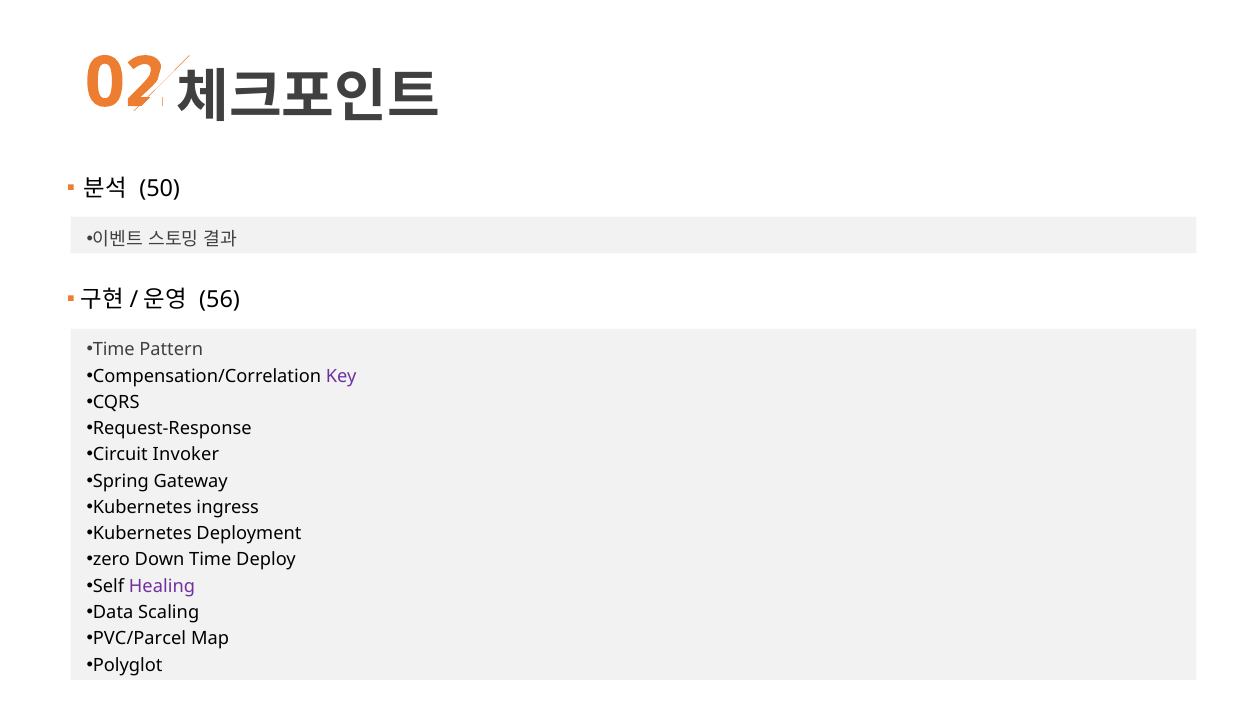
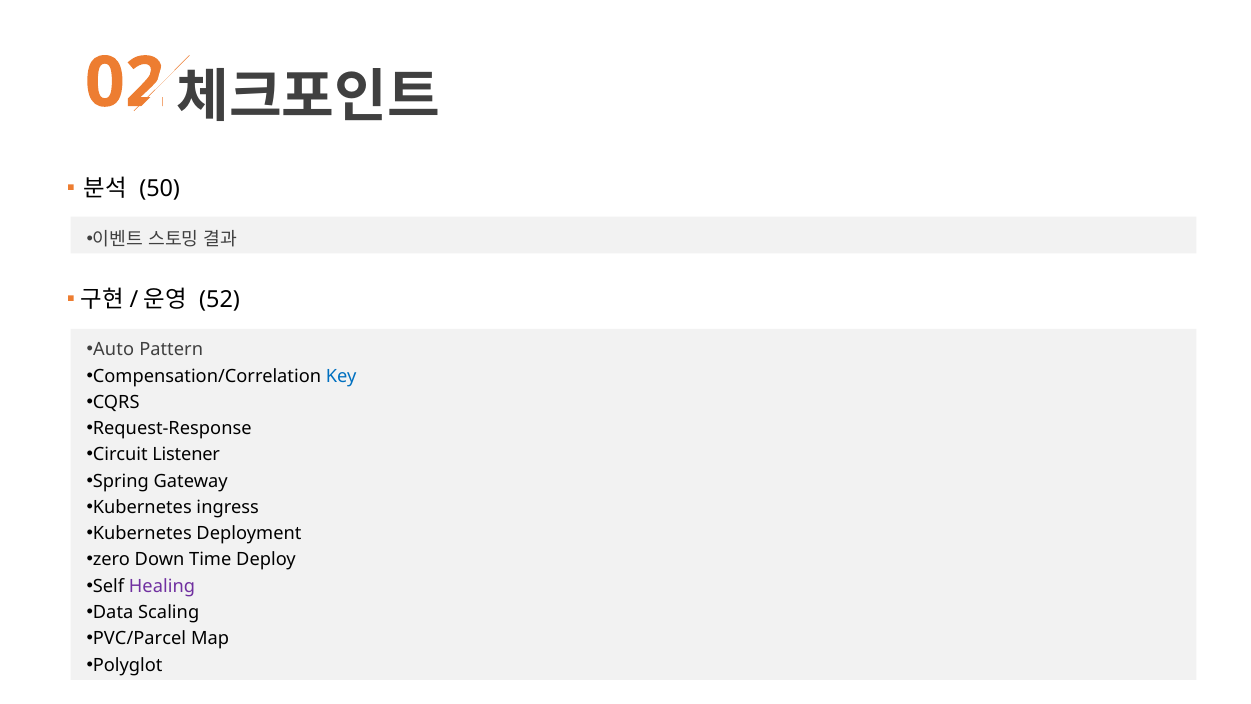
56: 56 -> 52
Time at (114, 350): Time -> Auto
Key colour: purple -> blue
Invoker: Invoker -> Listener
